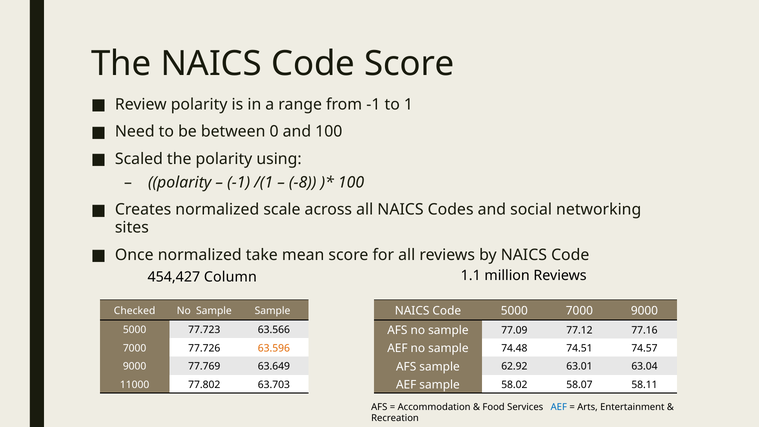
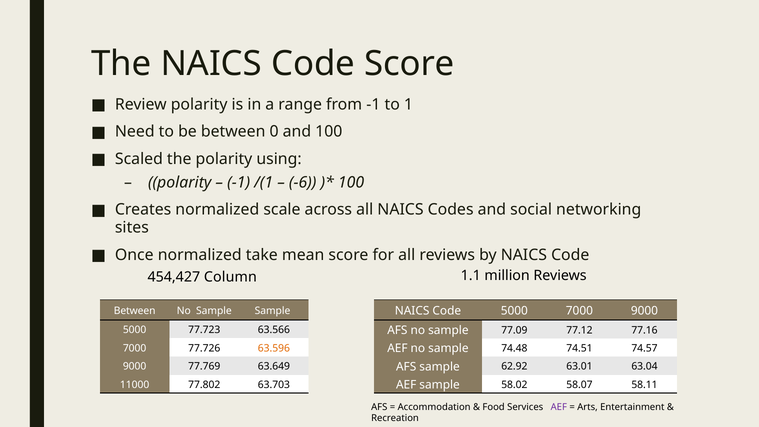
-8: -8 -> -6
Checked at (135, 311): Checked -> Between
AEF at (559, 407) colour: blue -> purple
